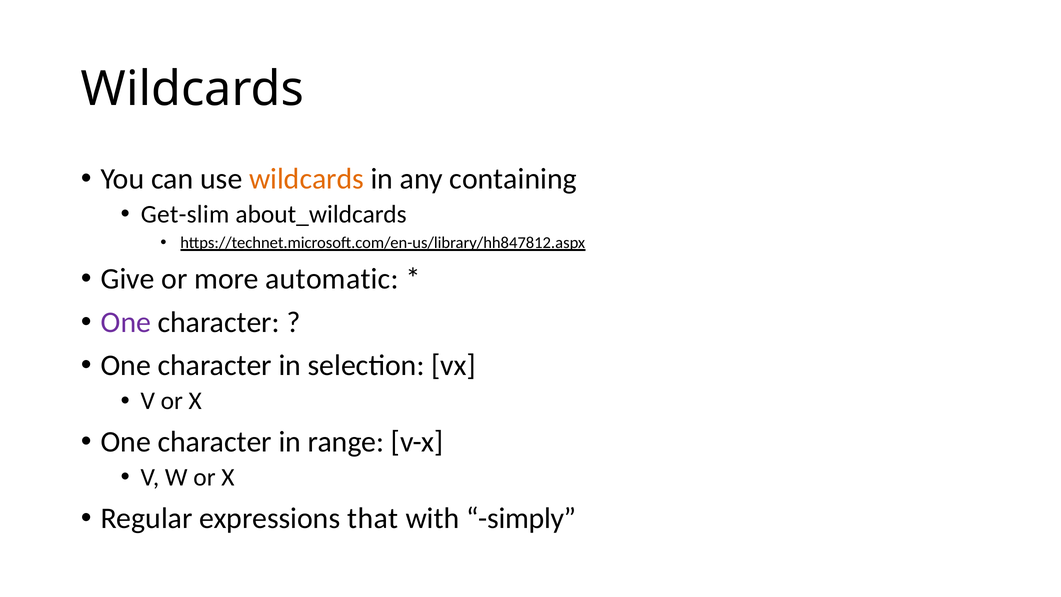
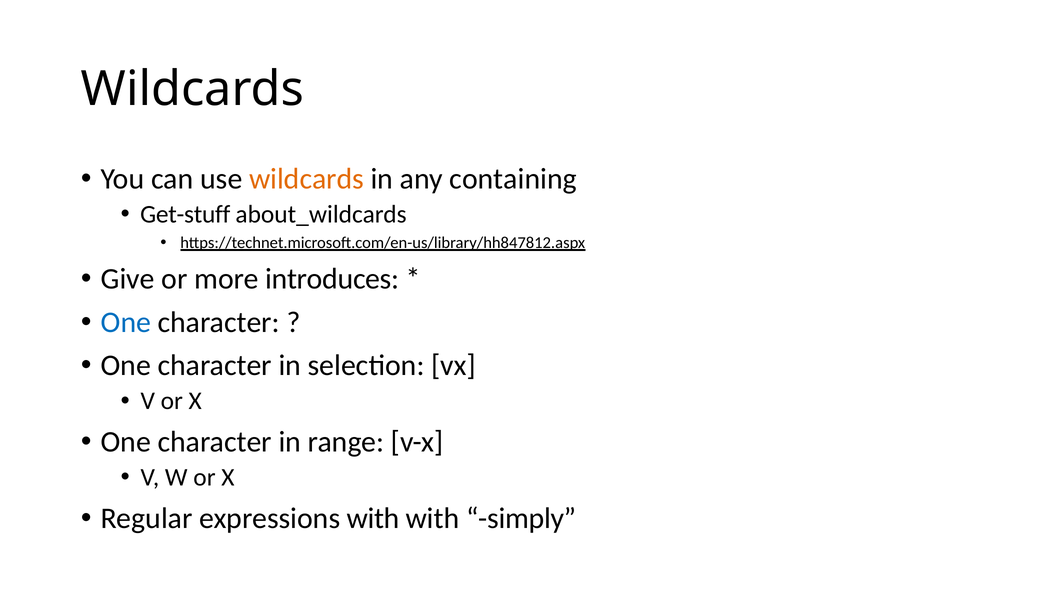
Get-slim: Get-slim -> Get-stuff
automatic: automatic -> introduces
One at (126, 322) colour: purple -> blue
expressions that: that -> with
